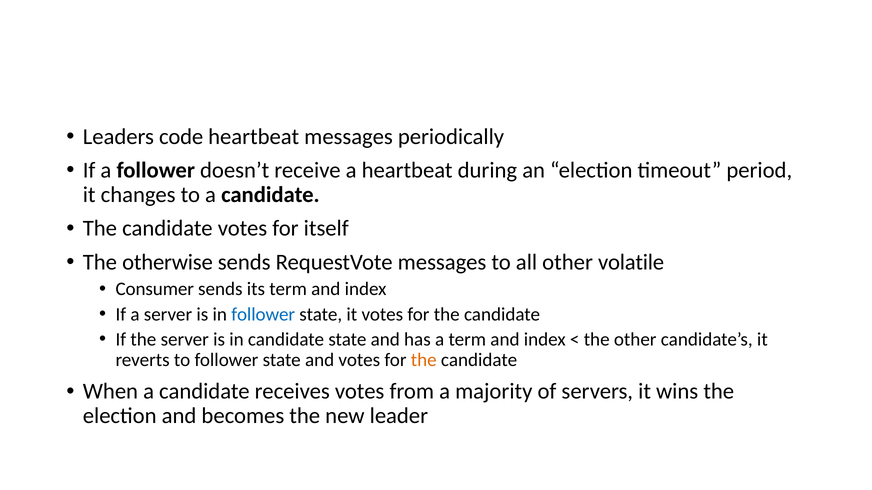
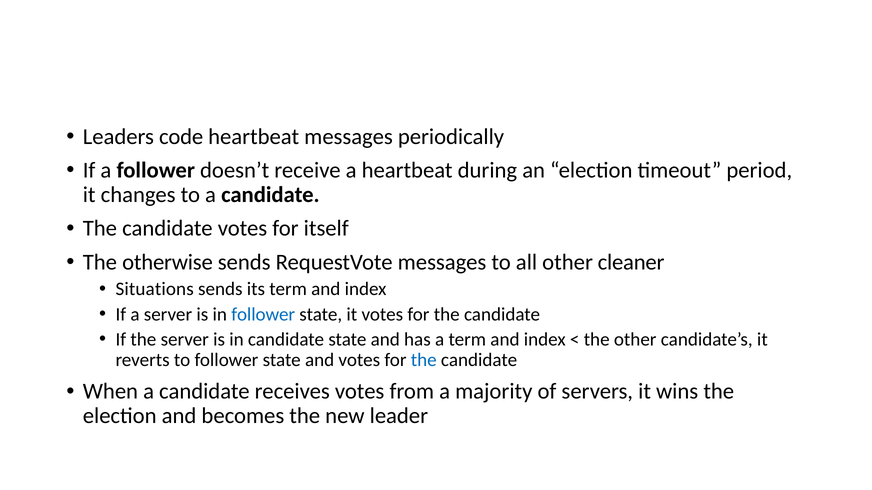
volatile: volatile -> cleaner
Consumer: Consumer -> Situations
the at (424, 360) colour: orange -> blue
